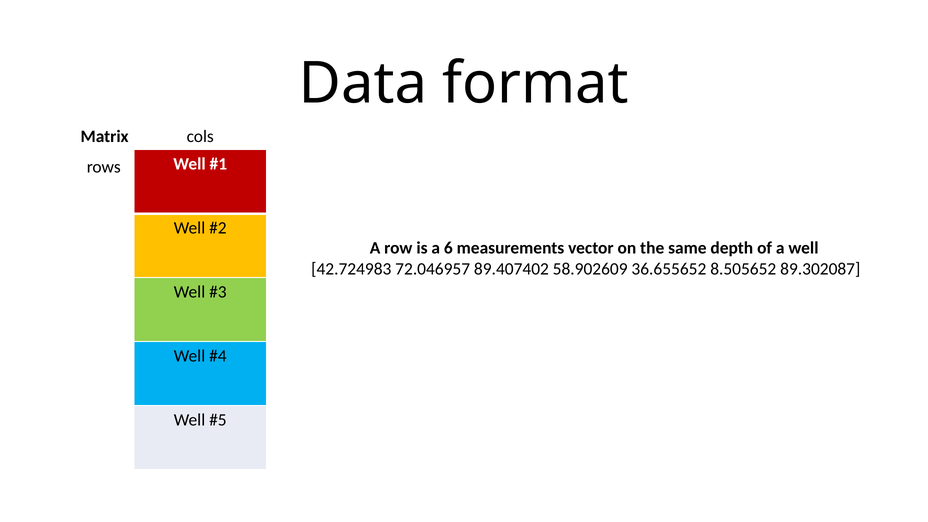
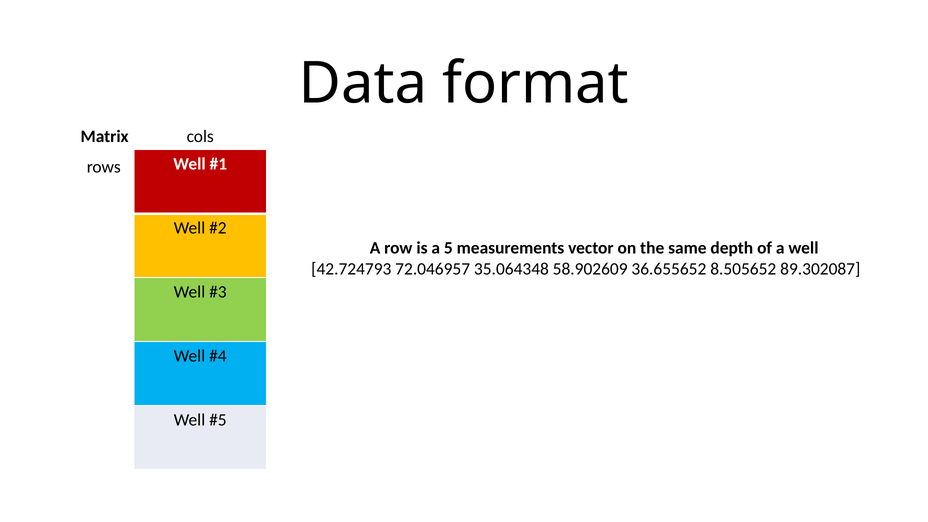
6: 6 -> 5
42.724983: 42.724983 -> 42.724793
89.407402: 89.407402 -> 35.064348
